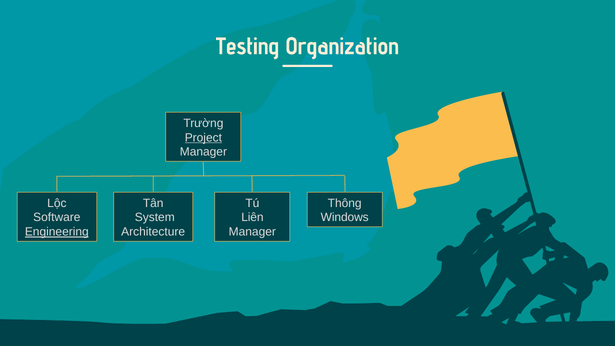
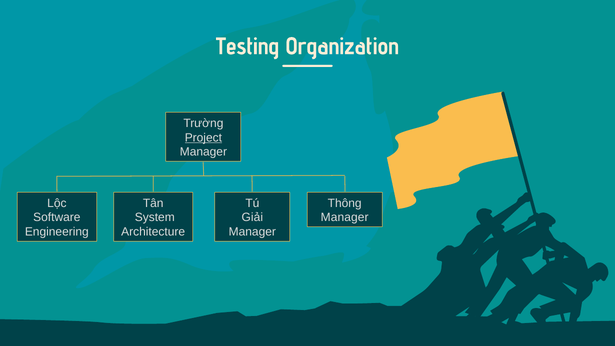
Liên: Liên -> Giải
Windows at (345, 217): Windows -> Manager
Engineering underline: present -> none
